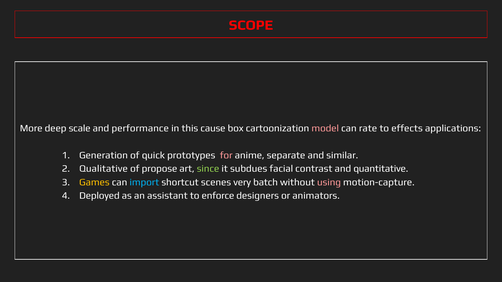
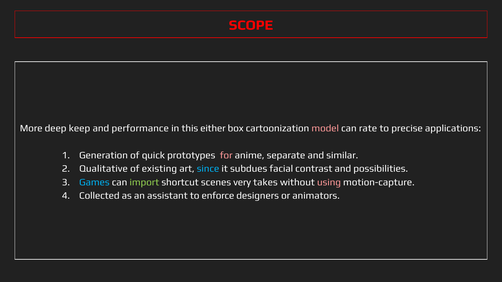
scale: scale -> keep
cause: cause -> either
effects: effects -> precise
propose: propose -> existing
since colour: light green -> light blue
quantitative: quantitative -> possibilities
Games colour: yellow -> light blue
import colour: light blue -> light green
batch: batch -> takes
Deployed: Deployed -> Collected
